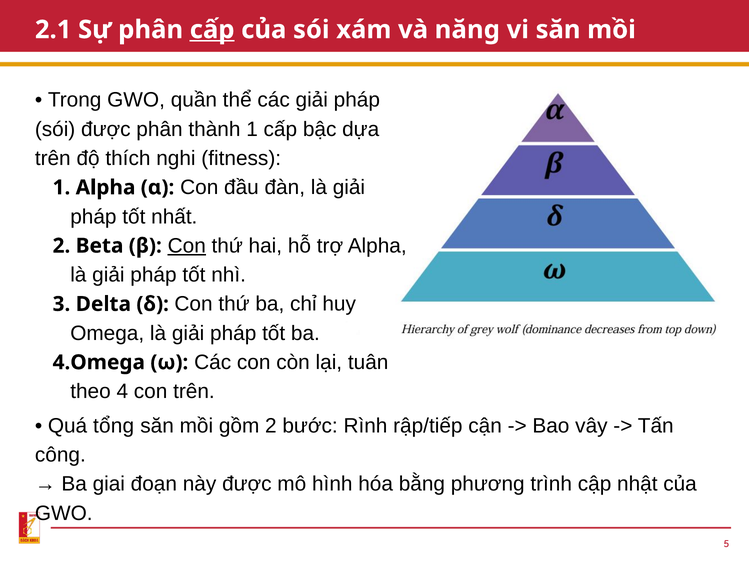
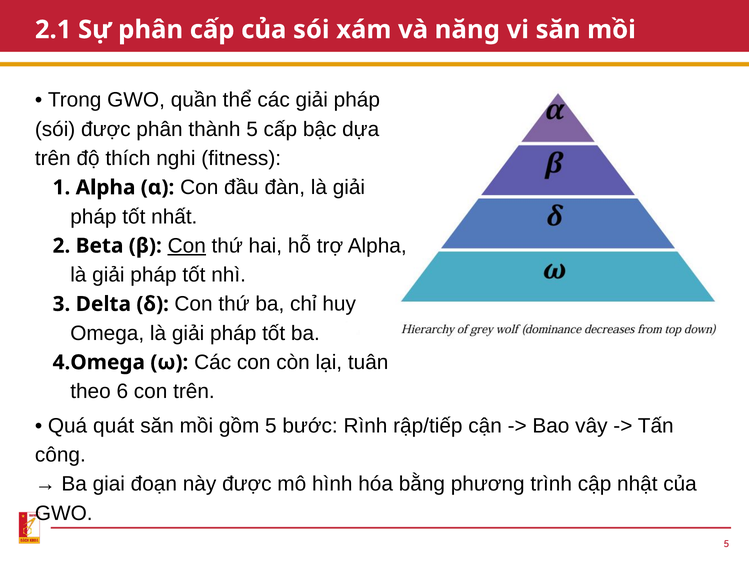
cấp at (212, 30) underline: present -> none
thành 1: 1 -> 5
4: 4 -> 6
tổng: tổng -> quát
gồm 2: 2 -> 5
